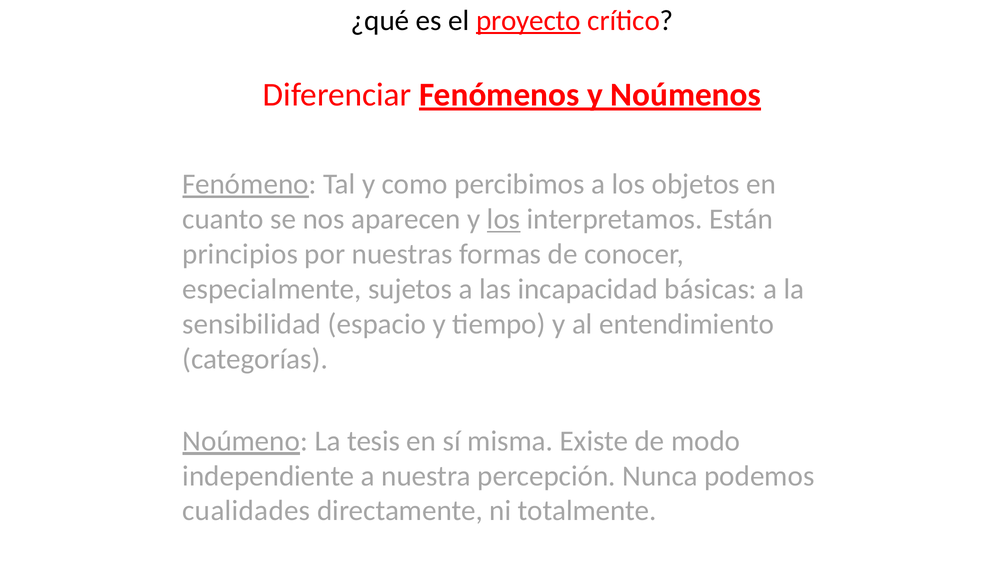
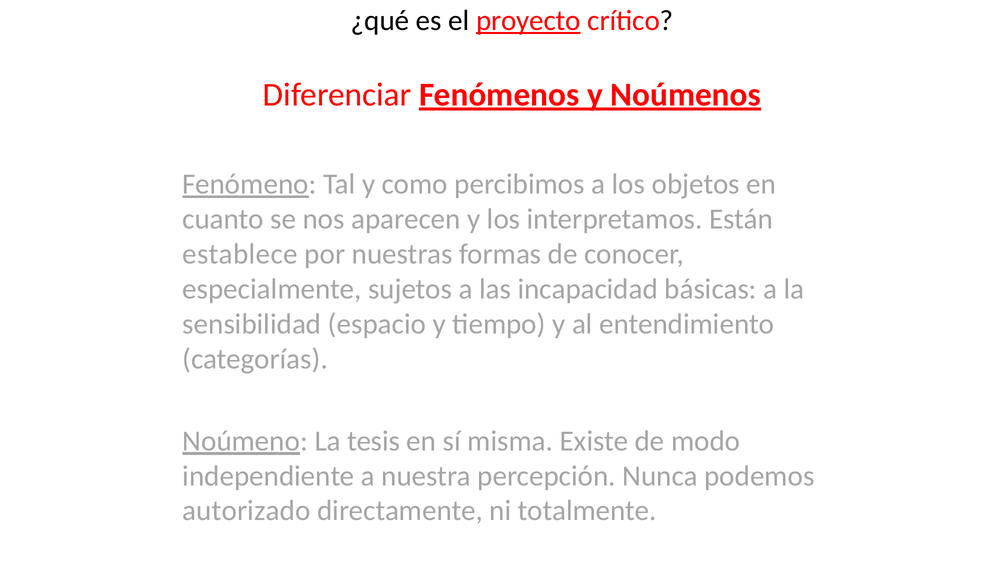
los at (504, 219) underline: present -> none
principios: principios -> establece
cualidades: cualidades -> autorizado
